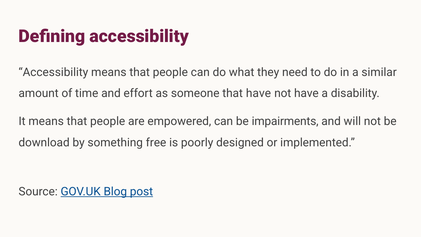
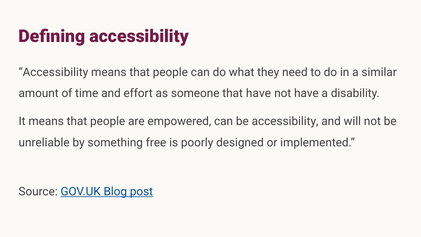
be impairments: impairments -> accessibility
download: download -> unreliable
